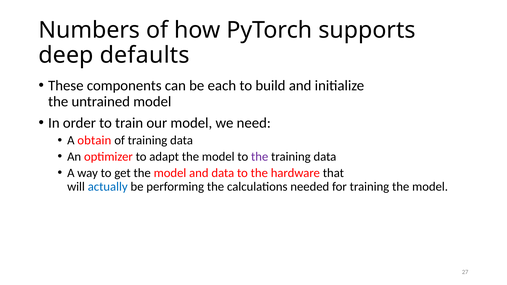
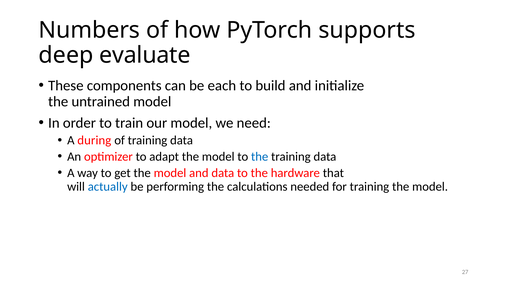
defaults: defaults -> evaluate
obtain: obtain -> during
the at (260, 157) colour: purple -> blue
